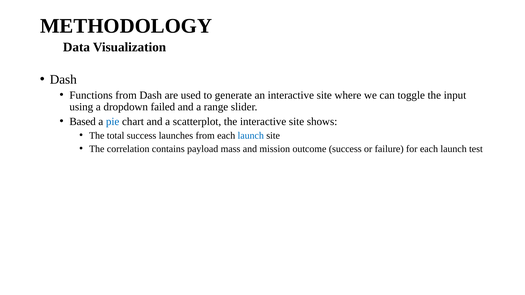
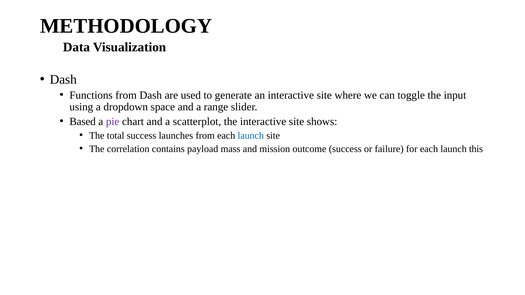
failed: failed -> space
pie colour: blue -> purple
test: test -> this
